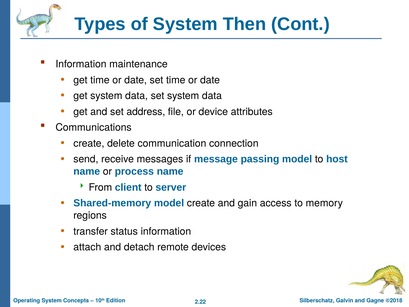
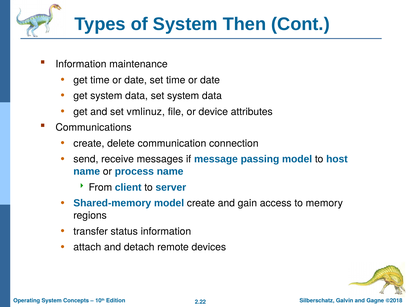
address: address -> vmlinuz
